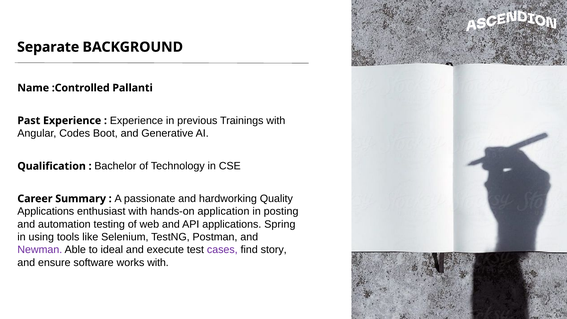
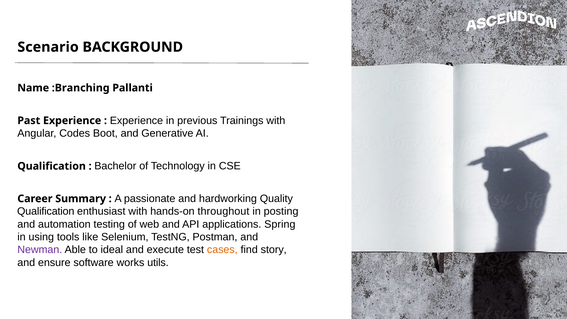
Separate: Separate -> Scenario
:Controlled: :Controlled -> :Branching
Applications at (46, 211): Applications -> Qualification
application: application -> throughout
cases colour: purple -> orange
works with: with -> utils
